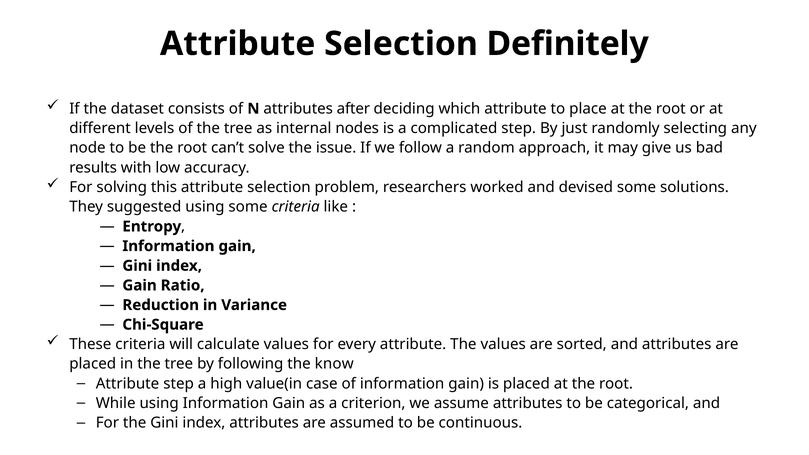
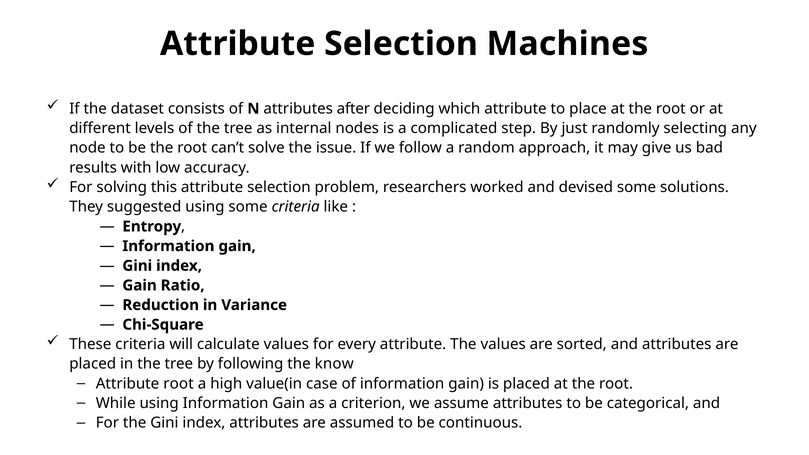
Definitely: Definitely -> Machines
Attribute step: step -> root
